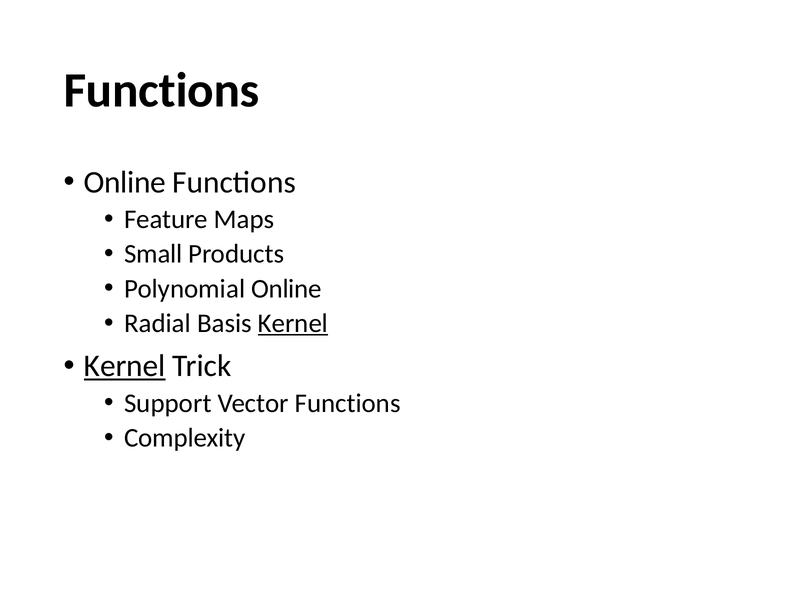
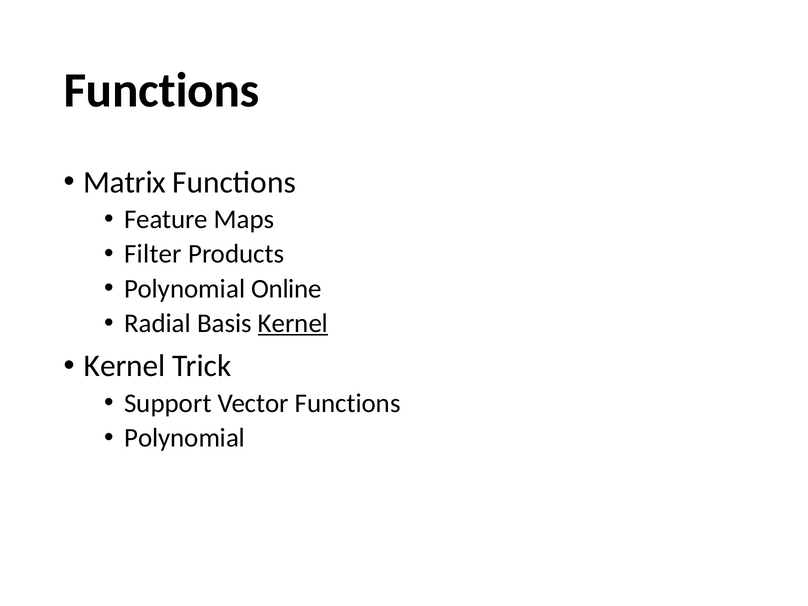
Online at (125, 182): Online -> Matrix
Small: Small -> Filter
Kernel at (125, 366) underline: present -> none
Complexity at (185, 438): Complexity -> Polynomial
